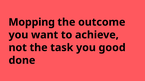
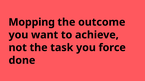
good: good -> force
